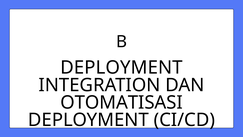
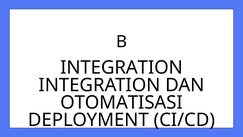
DEPLOYMENT at (121, 67): DEPLOYMENT -> INTEGRATION
